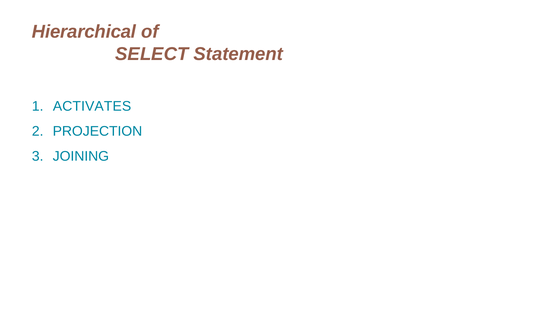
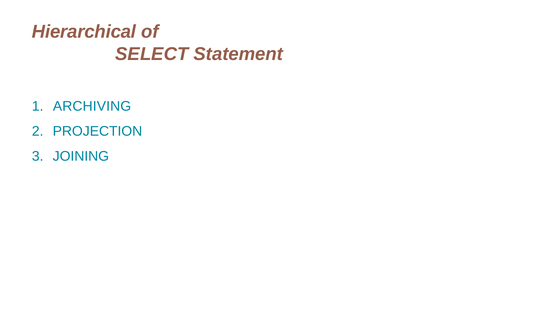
ACTIVATES: ACTIVATES -> ARCHIVING
